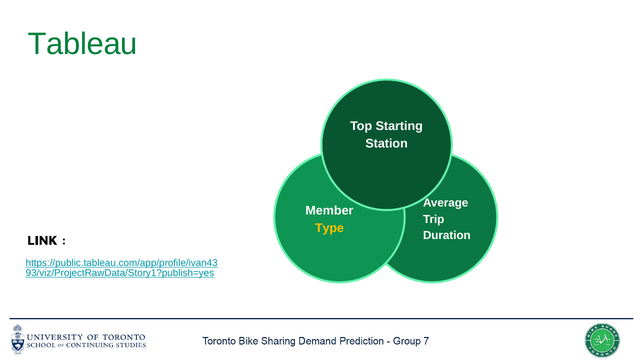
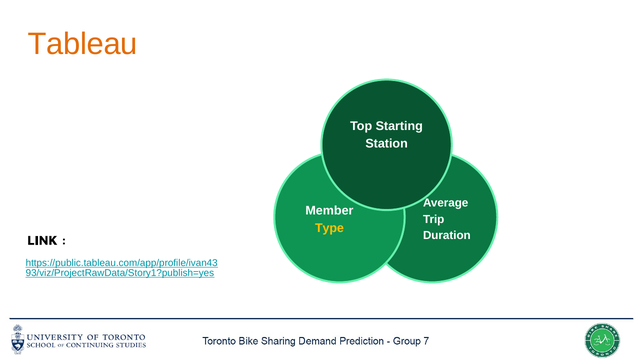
Tableau colour: green -> orange
